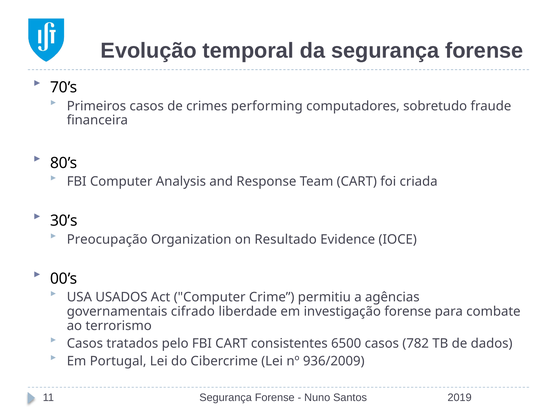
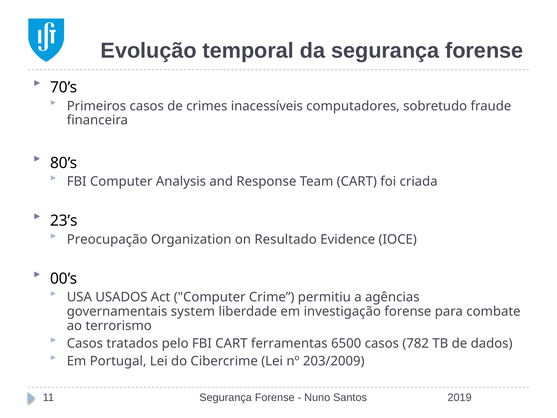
performing: performing -> inacessíveis
30’s: 30’s -> 23’s
cifrado: cifrado -> system
consistentes: consistentes -> ferramentas
936/2009: 936/2009 -> 203/2009
